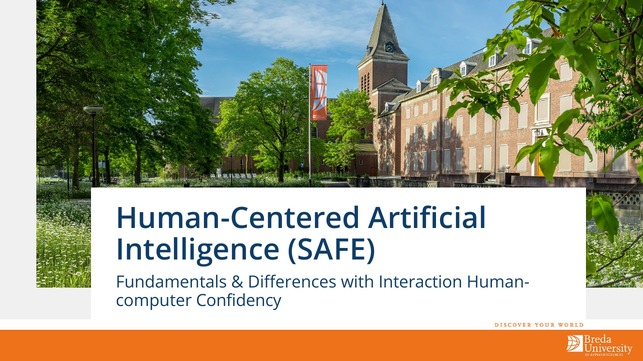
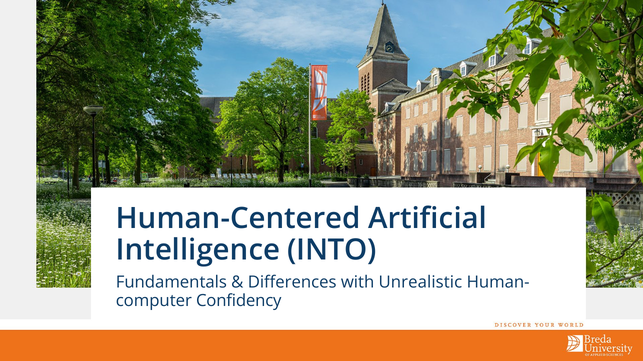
SAFE: SAFE -> INTO
Interaction: Interaction -> Unrealistic
